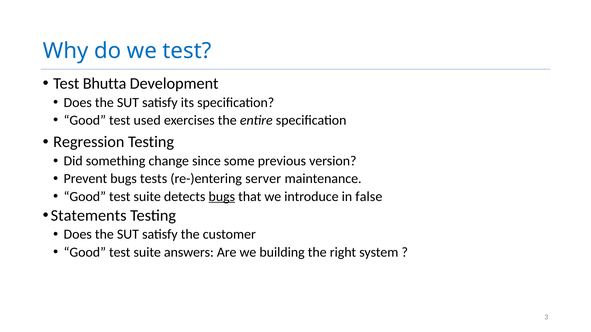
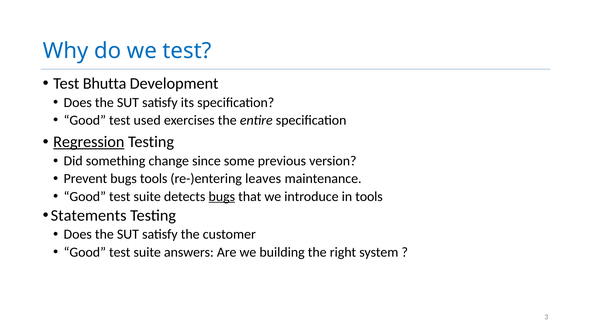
Regression underline: none -> present
bugs tests: tests -> tools
server: server -> leaves
in false: false -> tools
